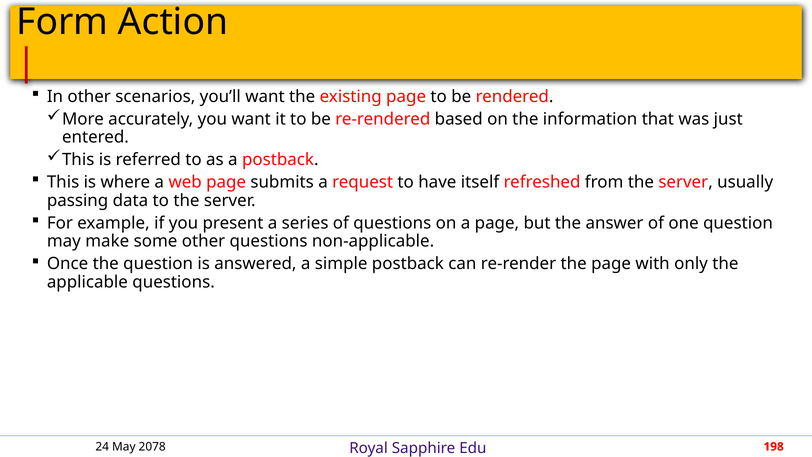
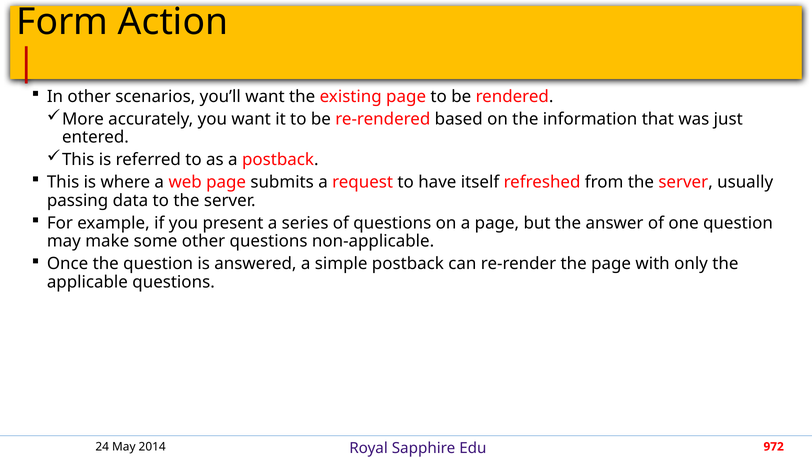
2078: 2078 -> 2014
198: 198 -> 972
